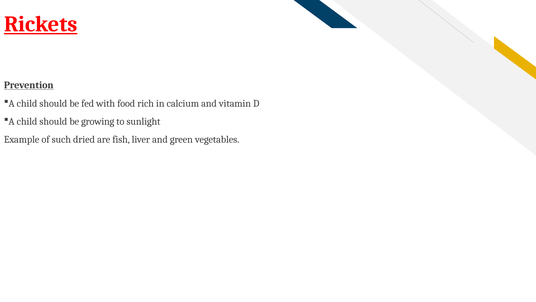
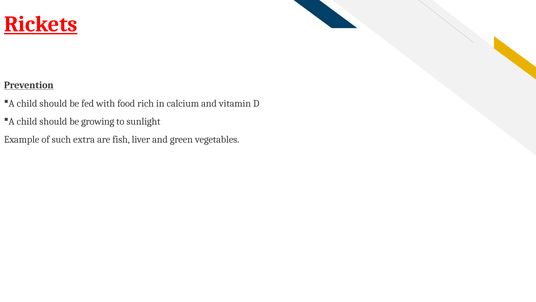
dried: dried -> extra
